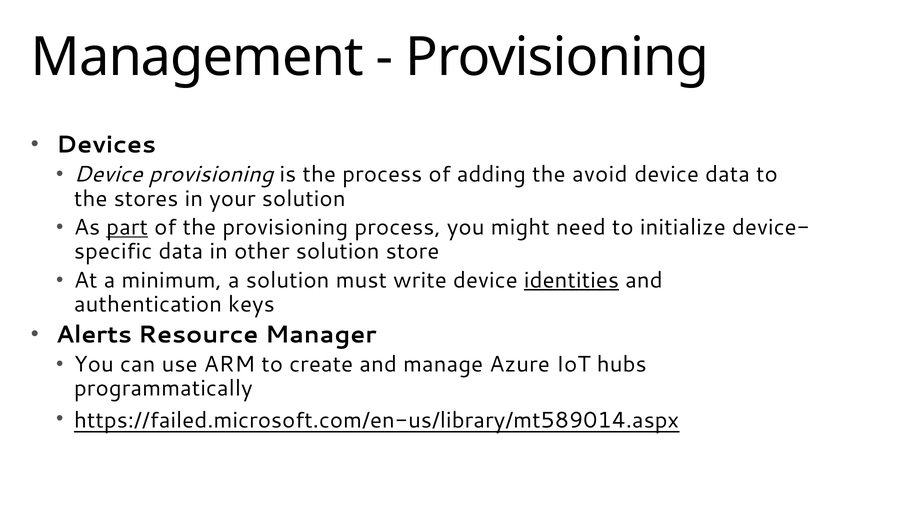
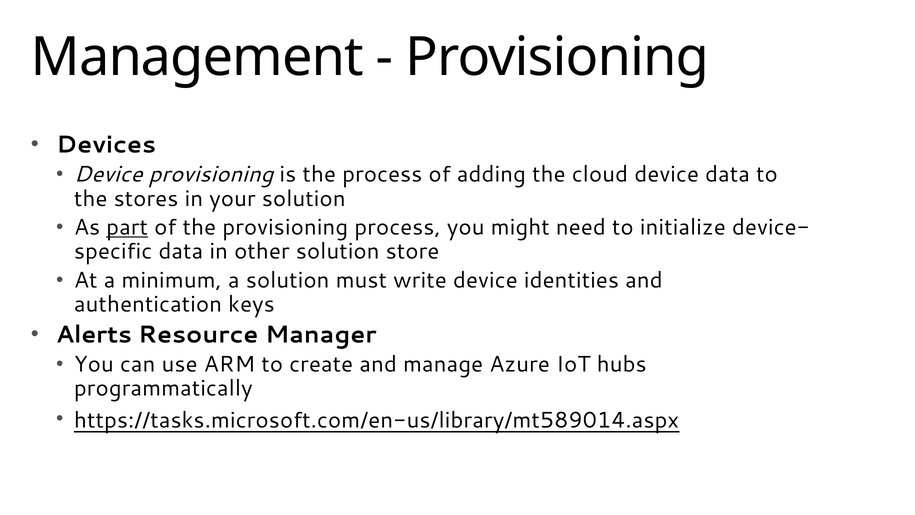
avoid: avoid -> cloud
identities underline: present -> none
https://failed.microsoft.com/en-us/library/mt589014.aspx: https://failed.microsoft.com/en-us/library/mt589014.aspx -> https://tasks.microsoft.com/en-us/library/mt589014.aspx
